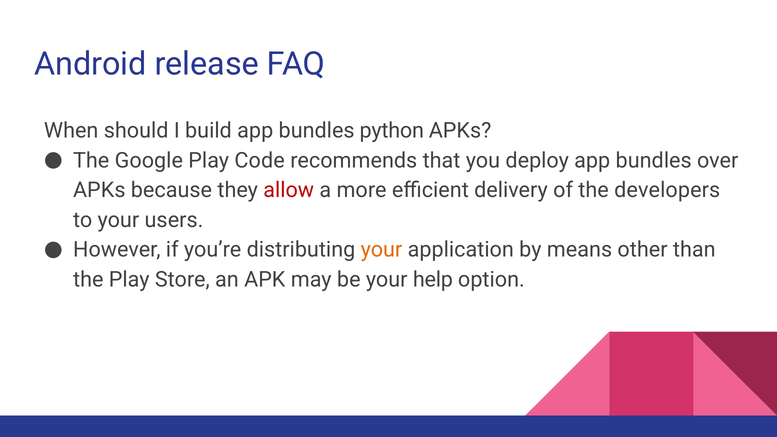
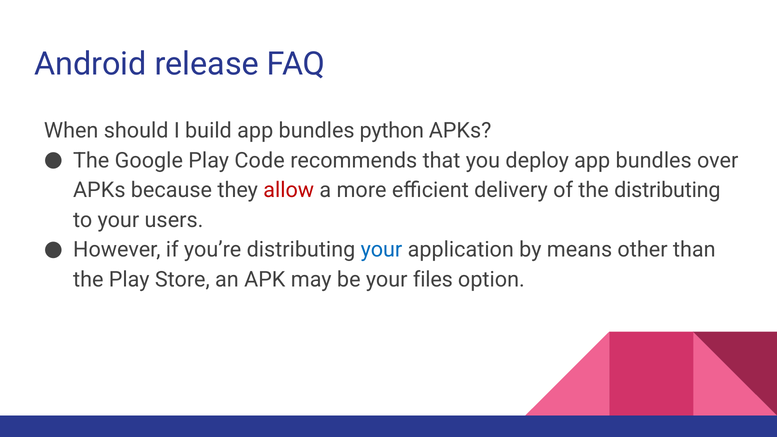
the developers: developers -> distributing
your at (381, 250) colour: orange -> blue
help: help -> files
